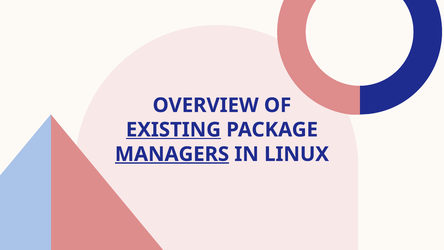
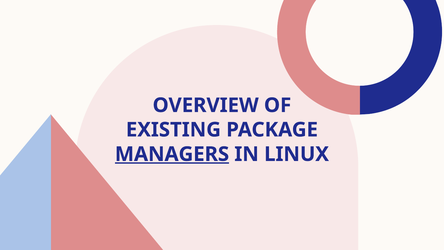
EXISTING underline: present -> none
